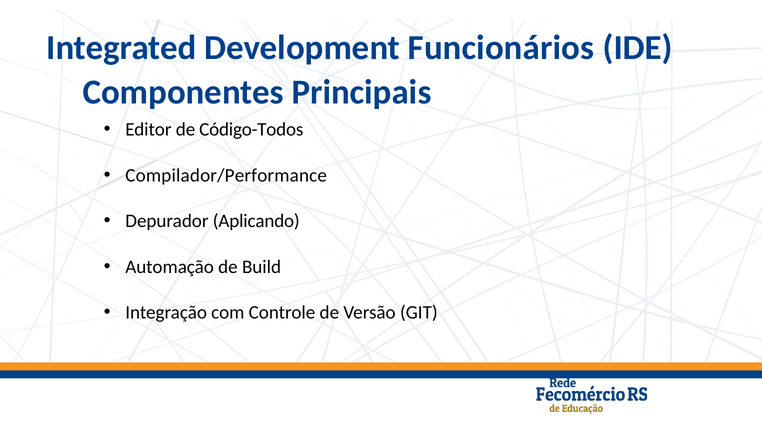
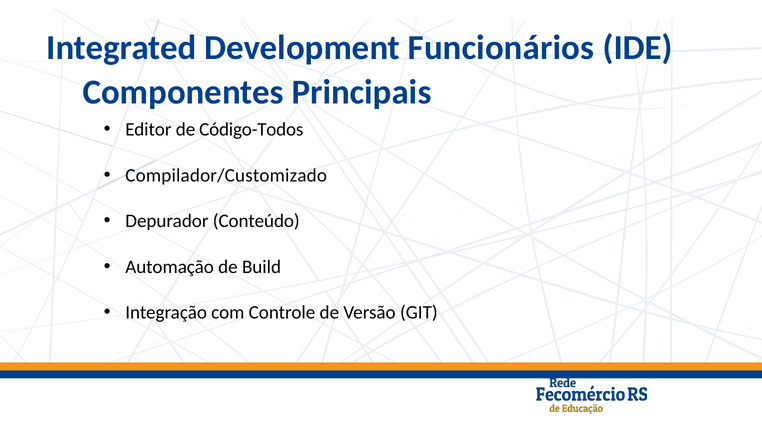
Compilador/Performance: Compilador/Performance -> Compilador/Customizado
Aplicando: Aplicando -> Conteúdo
